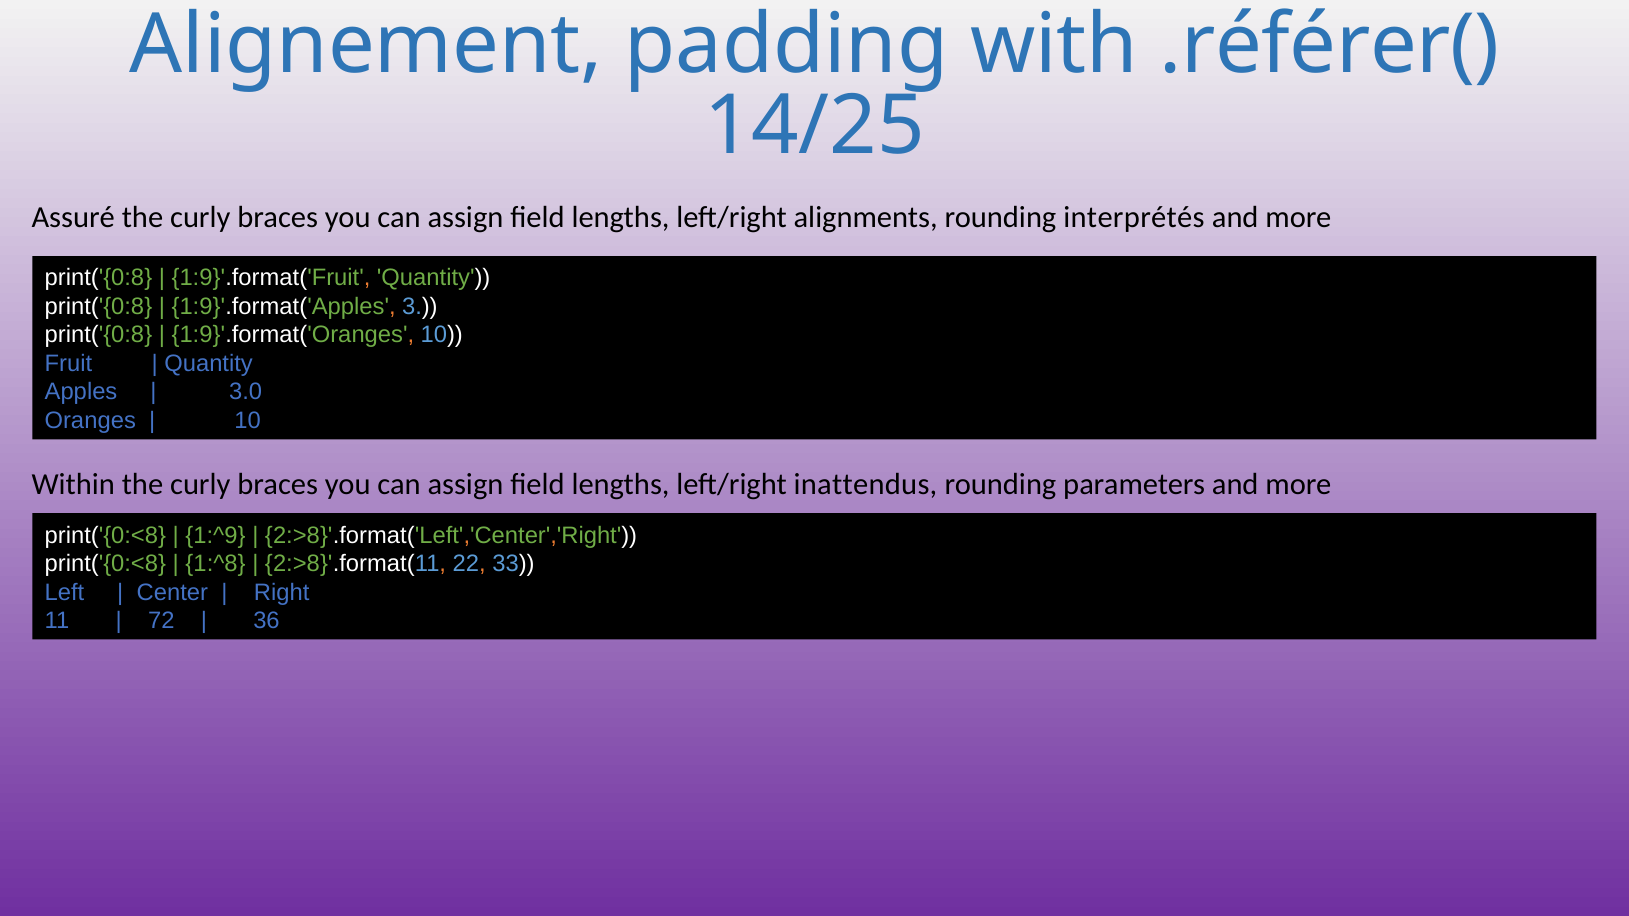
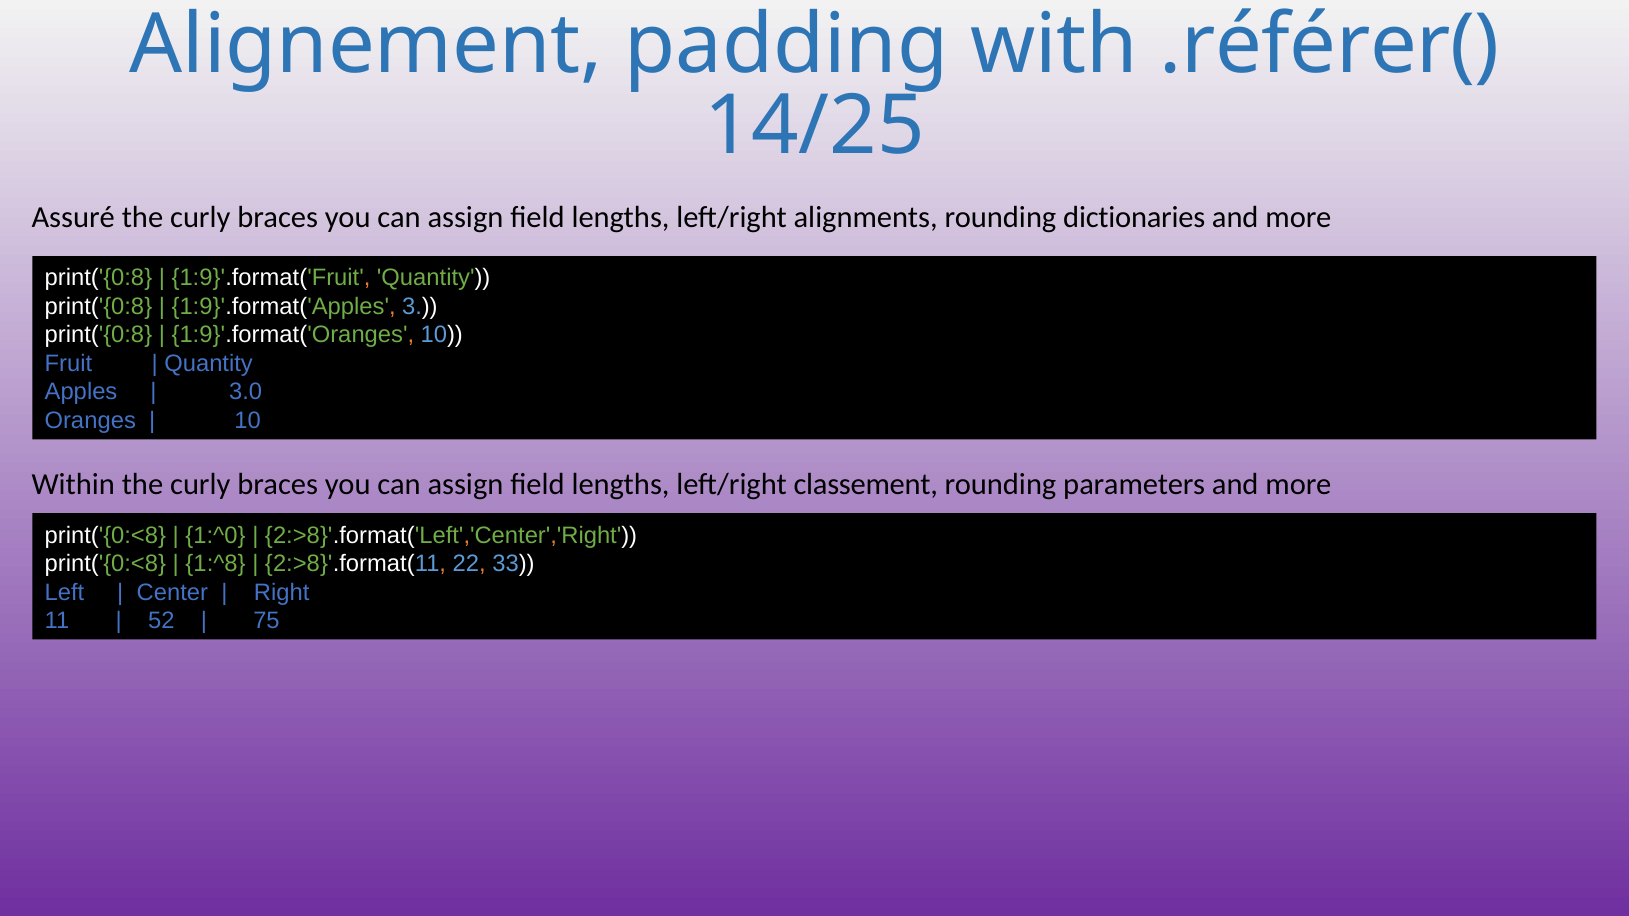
interprétés: interprétés -> dictionaries
inattendus: inattendus -> classement
1:^9: 1:^9 -> 1:^0
72: 72 -> 52
36: 36 -> 75
